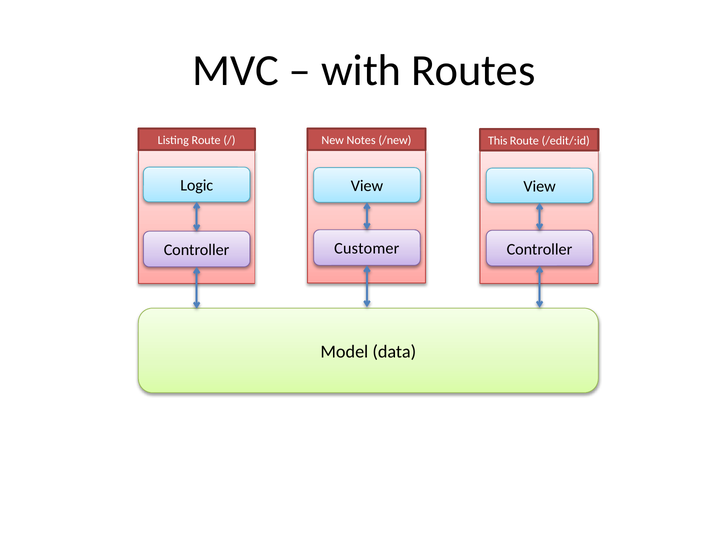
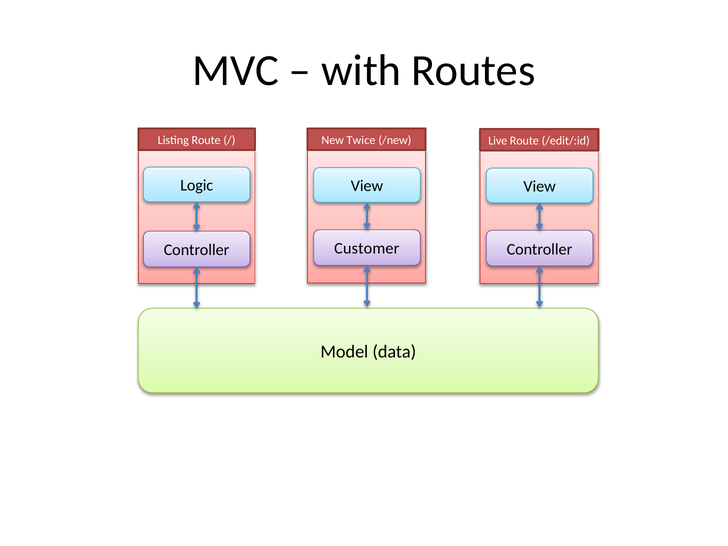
Notes: Notes -> Twice
This: This -> Live
